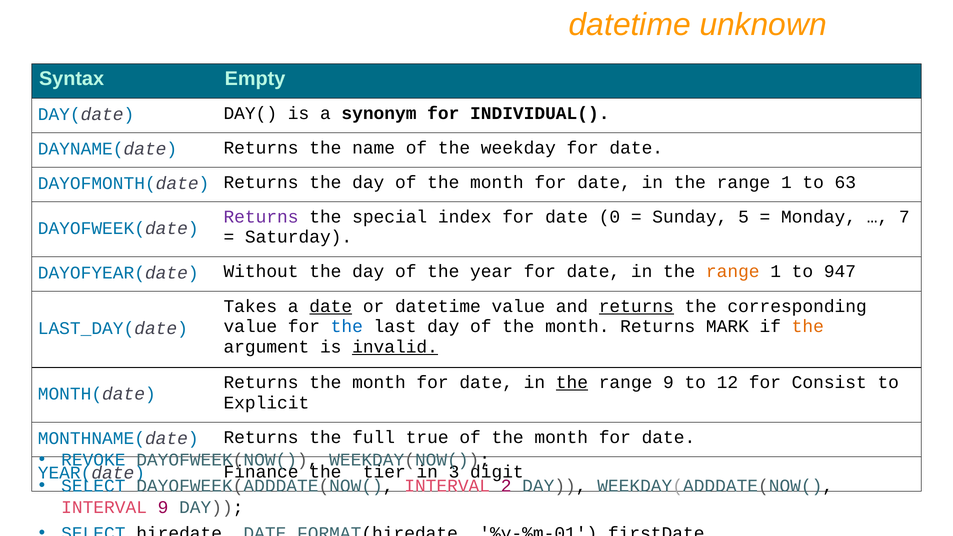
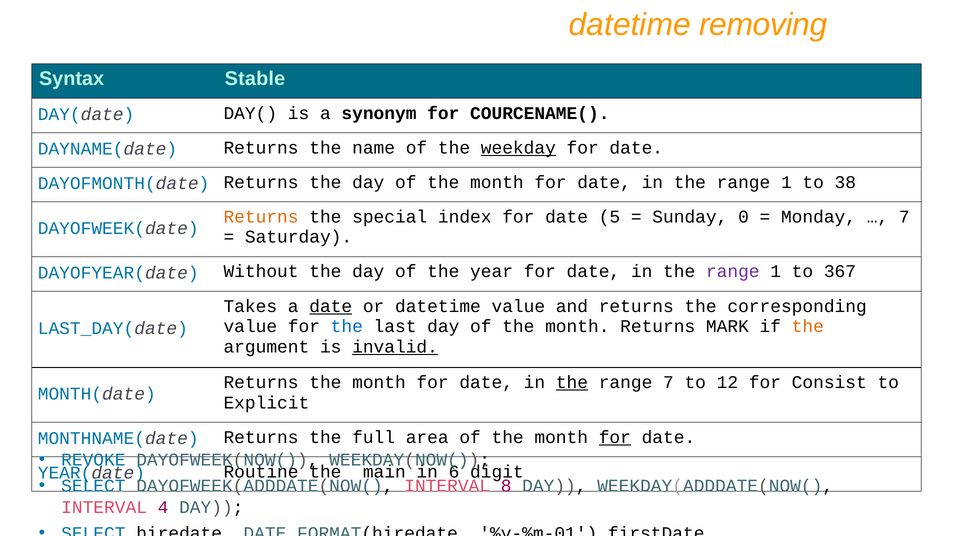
unknown: unknown -> removing
Empty: Empty -> Stable
INDIVIDUAL(: INDIVIDUAL( -> COURCENAME(
weekday underline: none -> present
63: 63 -> 38
Returns at (261, 217) colour: purple -> orange
0: 0 -> 5
5: 5 -> 0
range at (733, 272) colour: orange -> purple
947: 947 -> 367
returns at (636, 306) underline: present -> none
range 9: 9 -> 7
true: true -> area
for at (615, 437) underline: none -> present
Finance: Finance -> Routine
tier: tier -> main
3: 3 -> 6
2: 2 -> 8
INTERVAL 9: 9 -> 4
